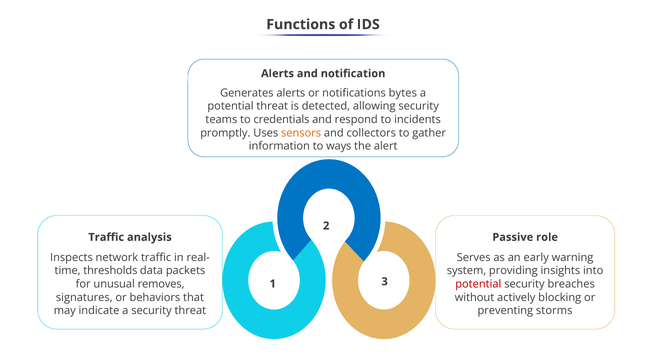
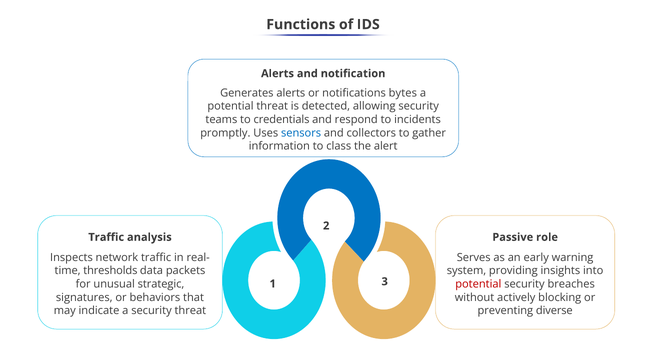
sensors colour: orange -> blue
ways: ways -> class
removes: removes -> strategic
storms: storms -> diverse
